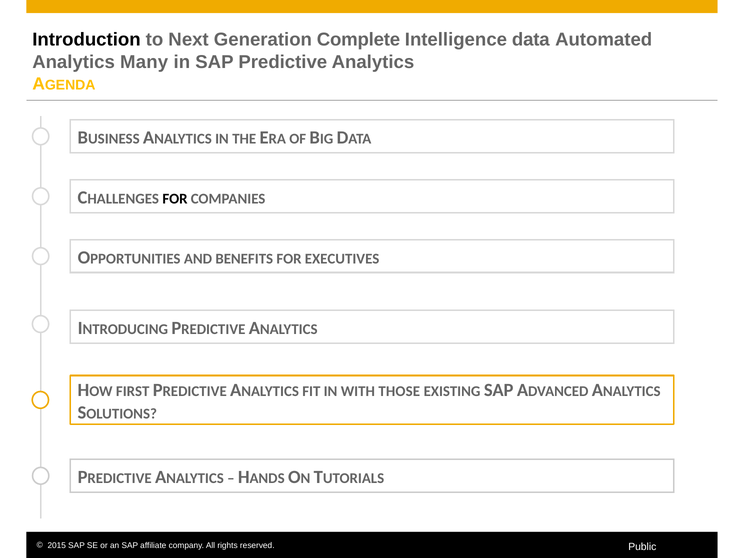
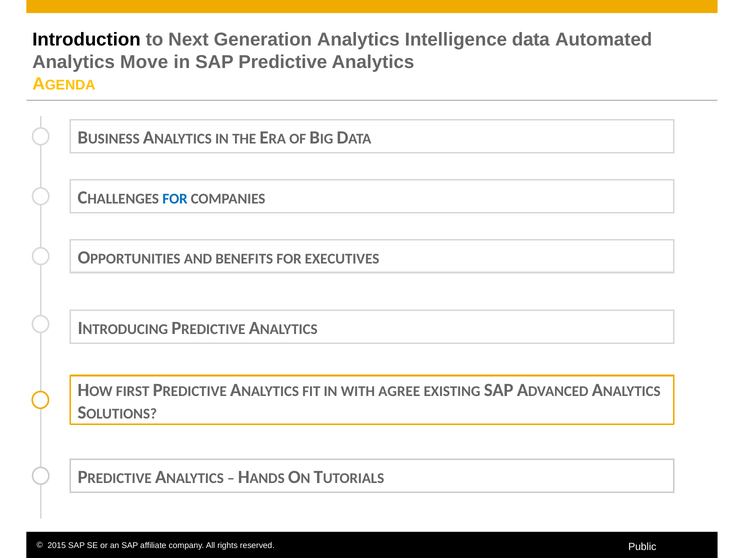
Generation Complete: Complete -> Analytics
Many: Many -> Move
FOR at (175, 199) colour: black -> blue
THOSE: THOSE -> AGREE
